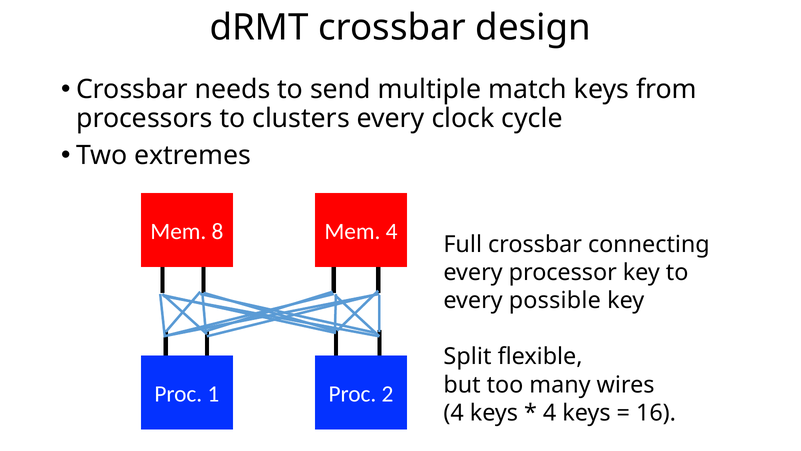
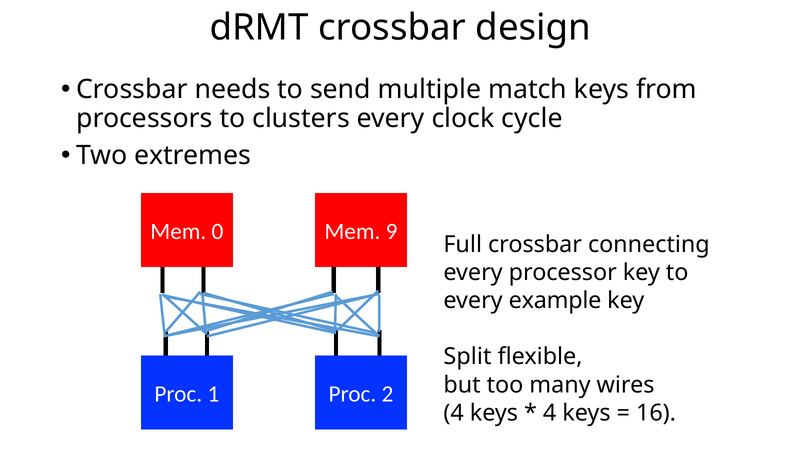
8: 8 -> 0
Mem 4: 4 -> 9
possible: possible -> example
